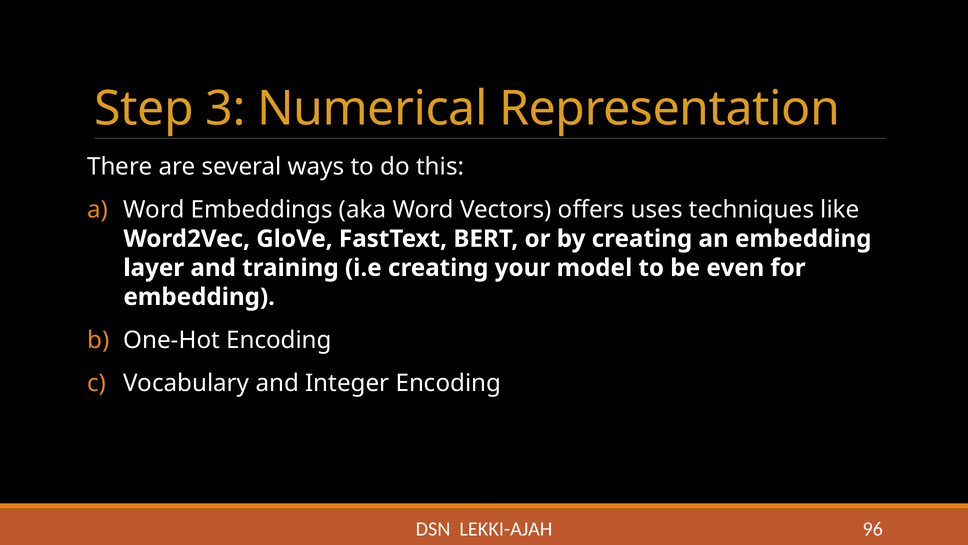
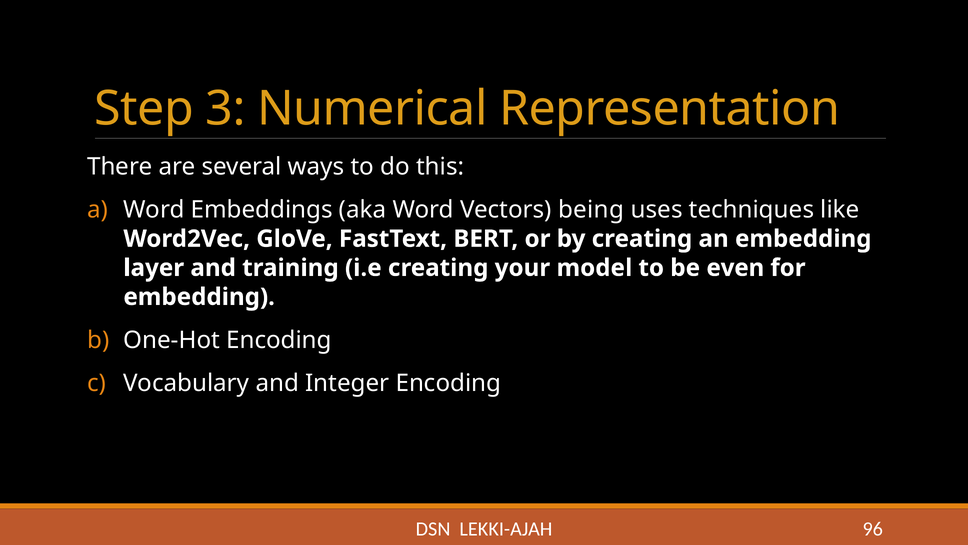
offers: offers -> being
